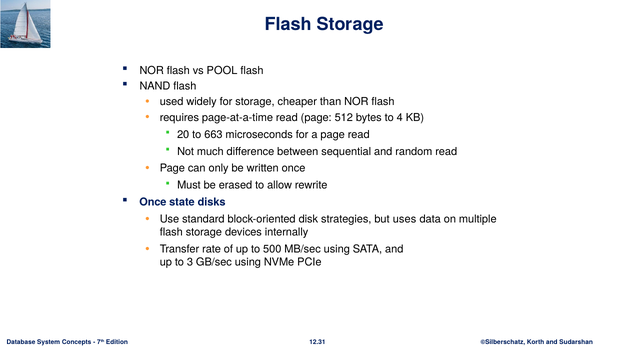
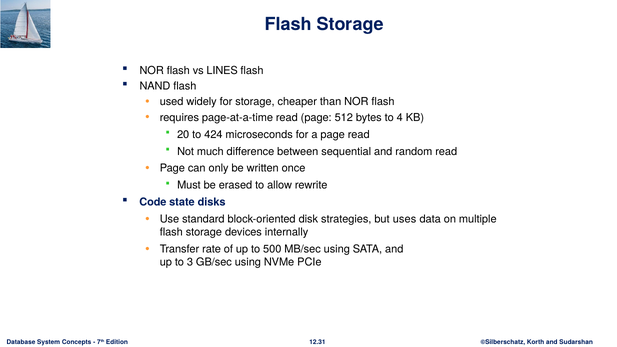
POOL: POOL -> LINES
663: 663 -> 424
Once at (153, 202): Once -> Code
